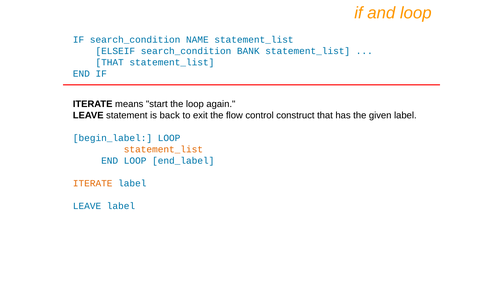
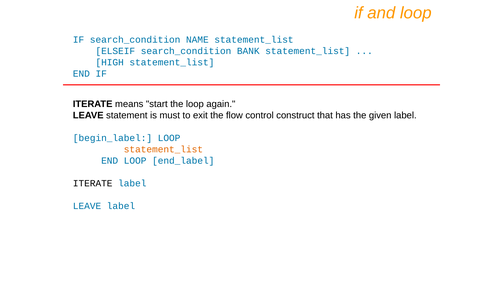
THAT at (110, 62): THAT -> HIGH
back: back -> must
ITERATE at (93, 183) colour: orange -> black
